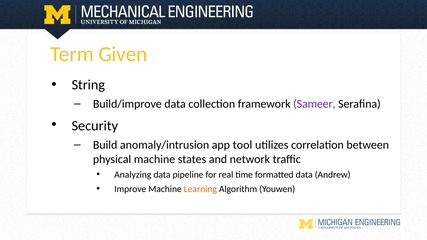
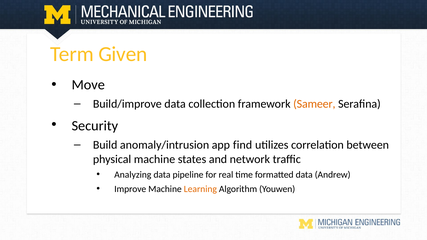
String: String -> Move
Sameer colour: purple -> orange
tool: tool -> find
